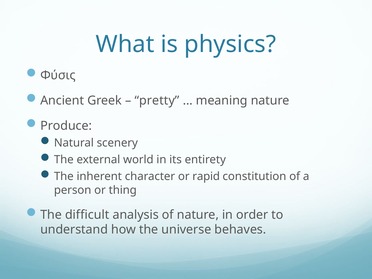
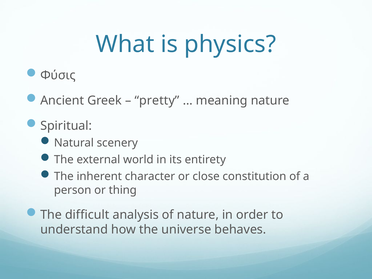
Produce: Produce -> Spiritual
rapid: rapid -> close
